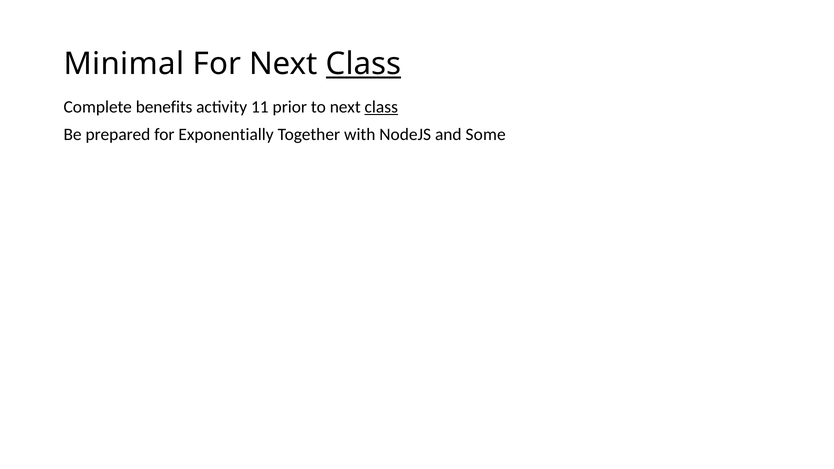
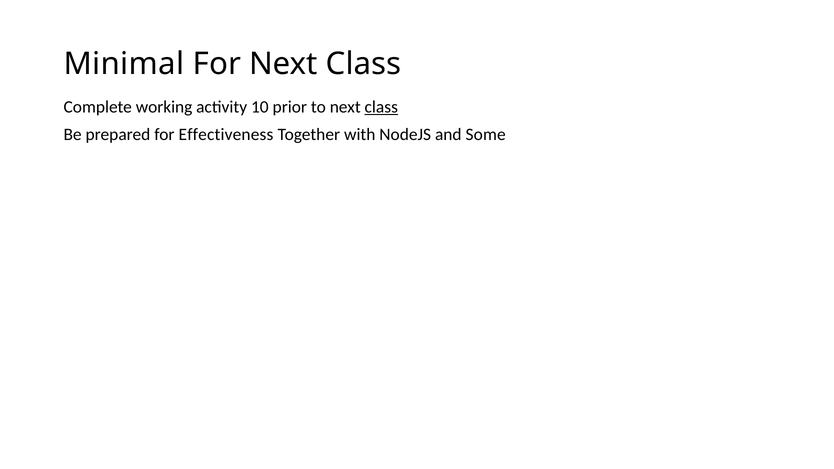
Class at (363, 64) underline: present -> none
benefits: benefits -> working
11: 11 -> 10
Exponentially: Exponentially -> Effectiveness
